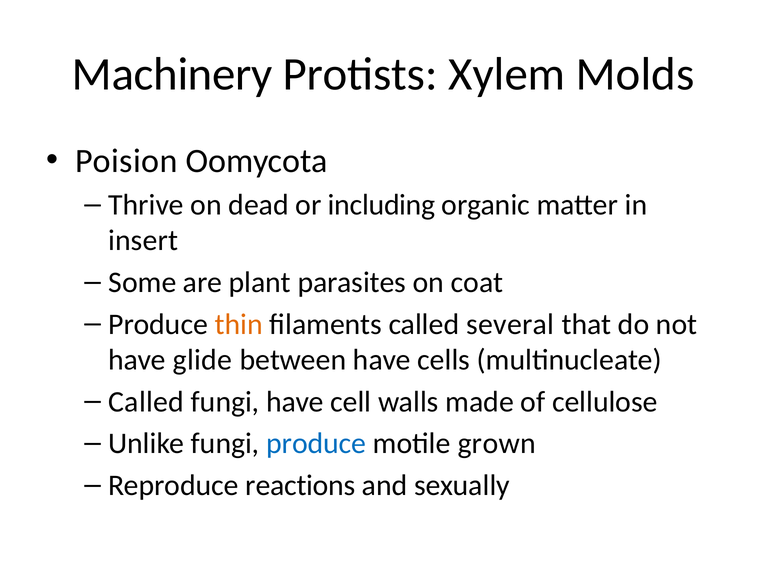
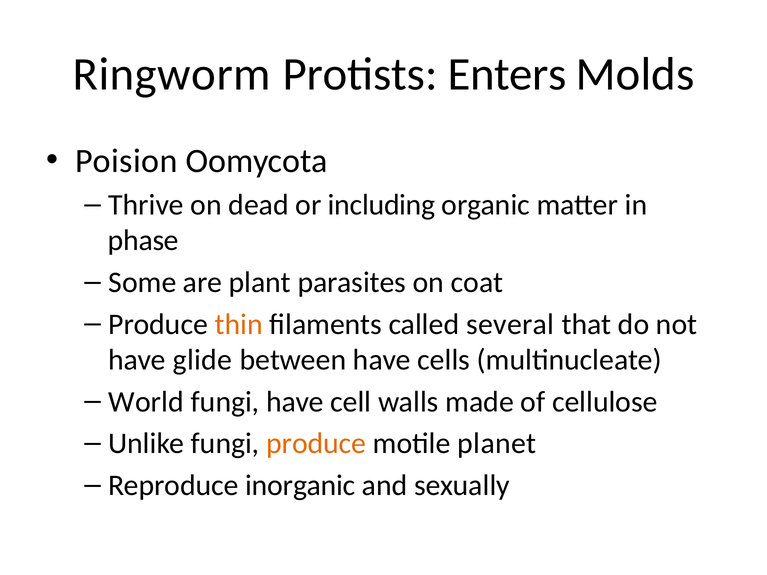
Machinery: Machinery -> Ringworm
Xylem: Xylem -> Enters
insert: insert -> phase
Called at (146, 402): Called -> World
produce at (316, 444) colour: blue -> orange
grown: grown -> planet
reactions: reactions -> inorganic
